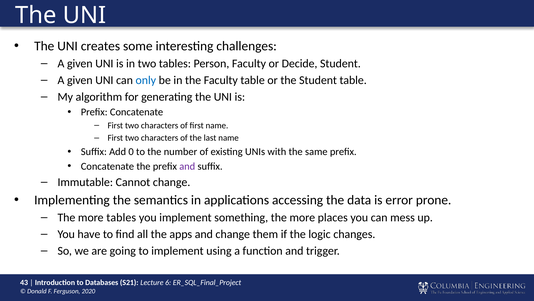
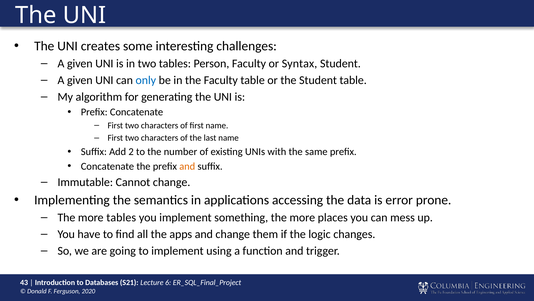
Decide: Decide -> Syntax
0: 0 -> 2
and at (187, 166) colour: purple -> orange
